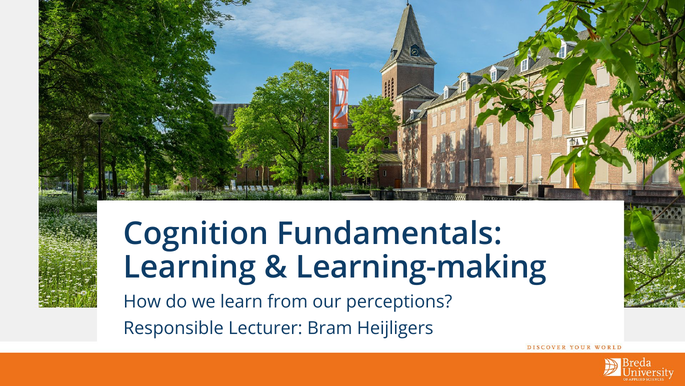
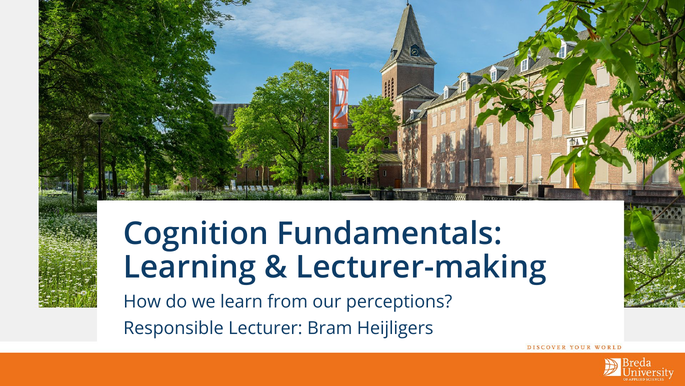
Learning-making: Learning-making -> Lecturer-making
